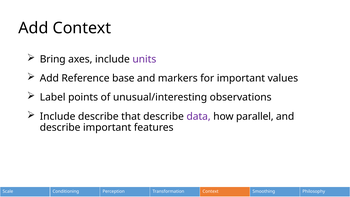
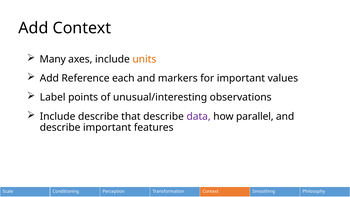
Bring: Bring -> Many
units colour: purple -> orange
base: base -> each
